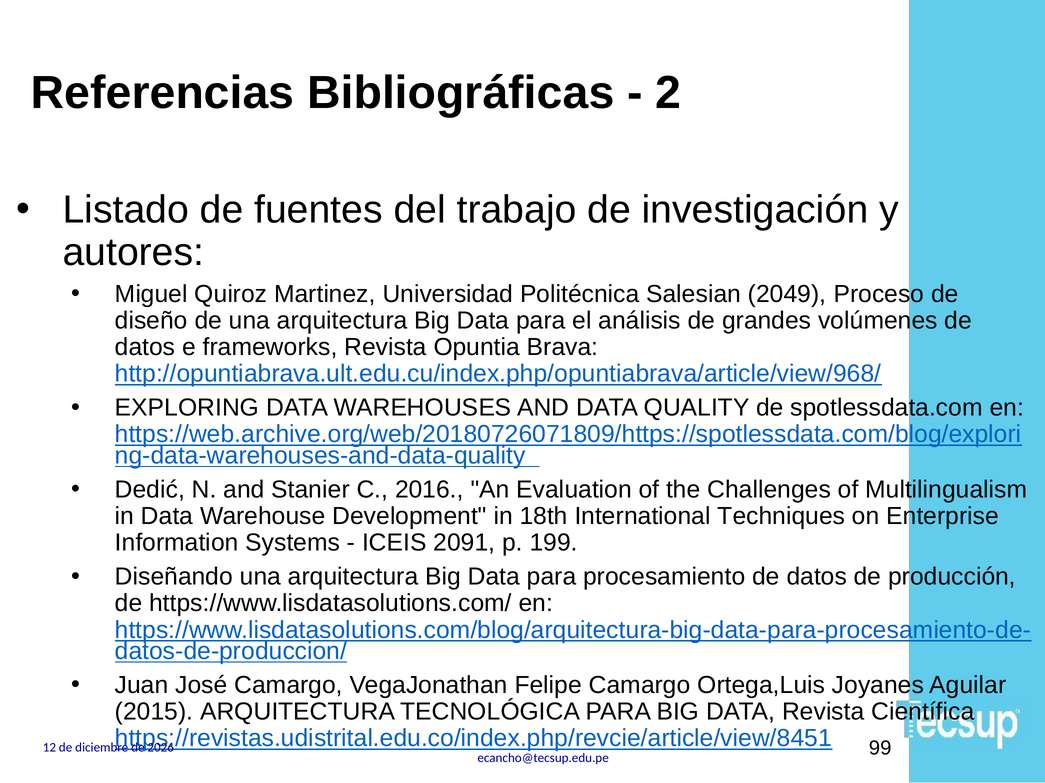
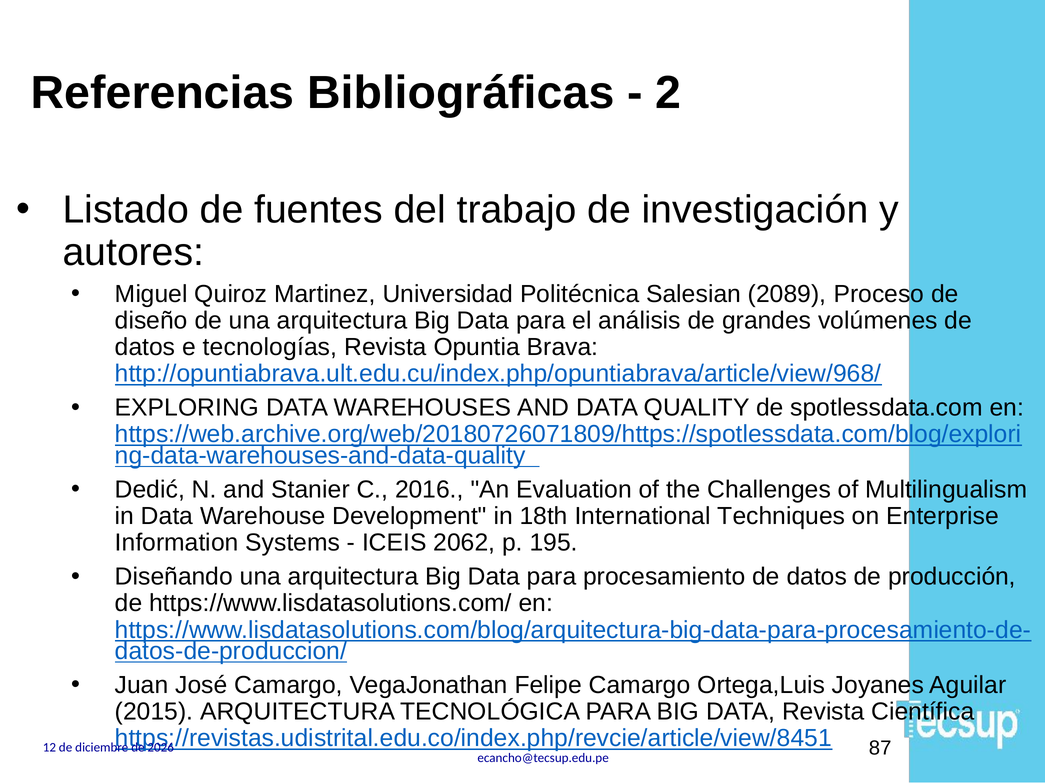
2049: 2049 -> 2089
frameworks: frameworks -> tecnologías
2091: 2091 -> 2062
199: 199 -> 195
99: 99 -> 87
